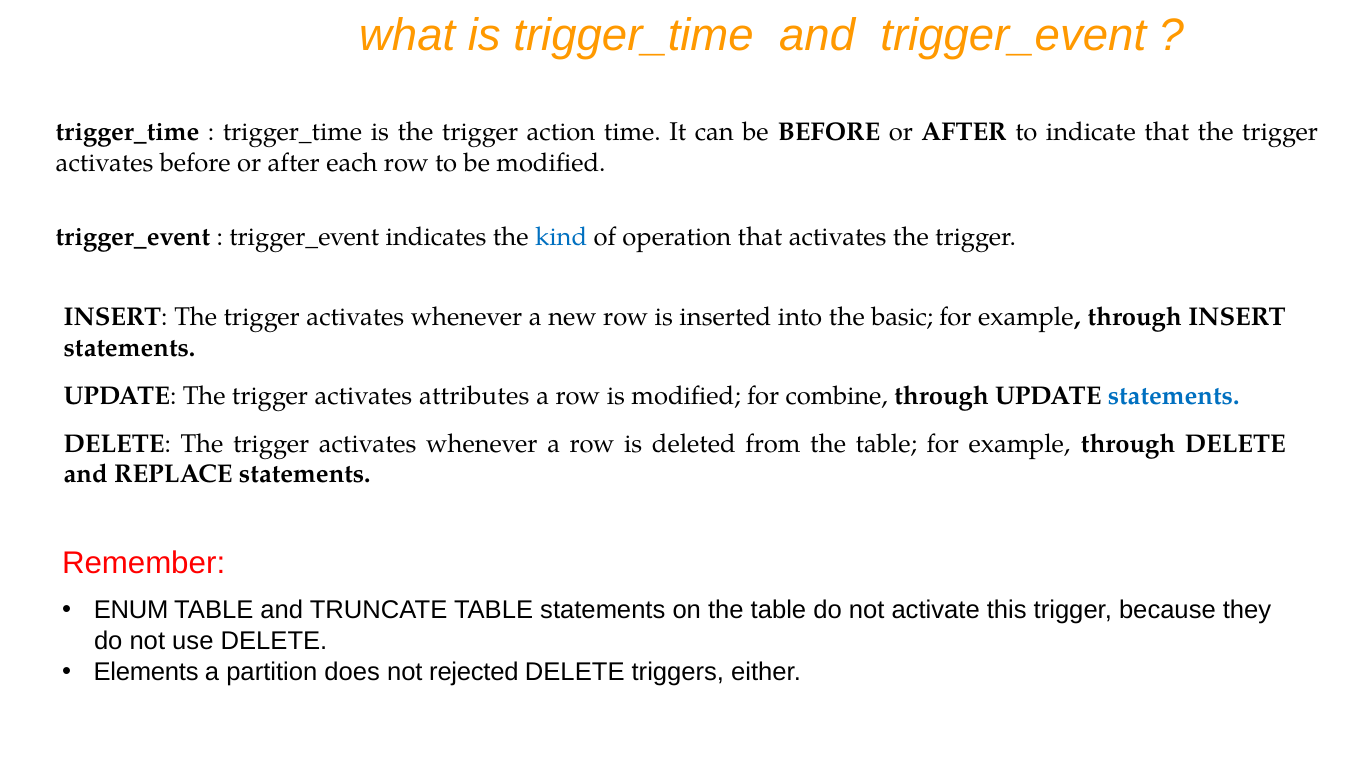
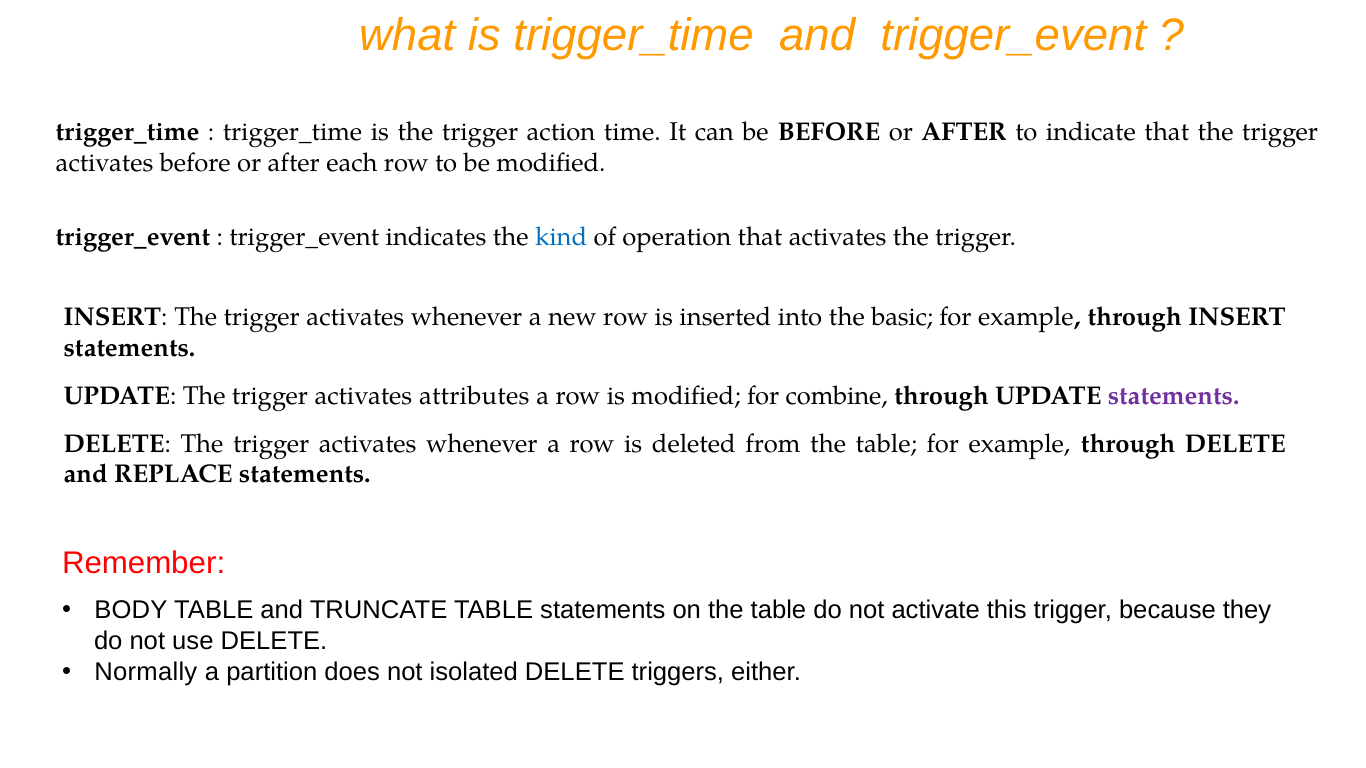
statements at (1174, 396) colour: blue -> purple
ENUM: ENUM -> BODY
Elements: Elements -> Normally
rejected: rejected -> isolated
